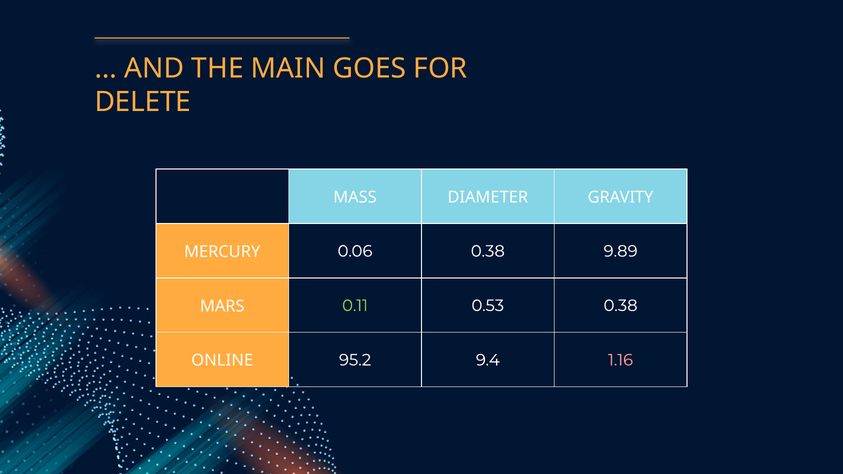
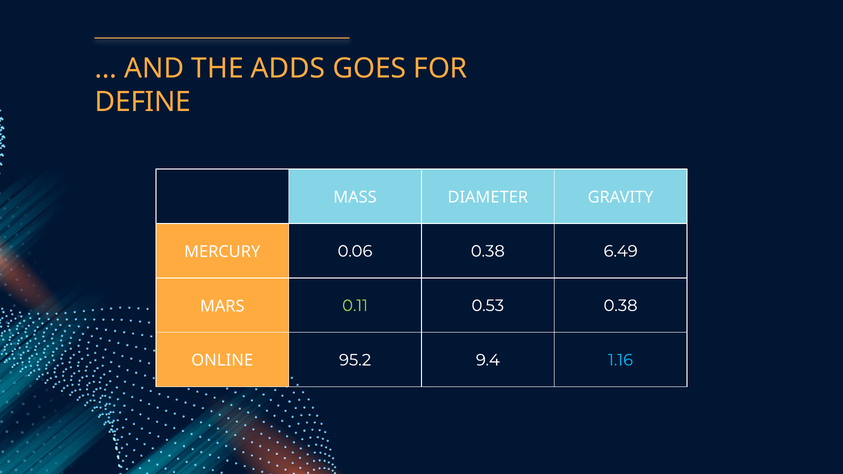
MAIN: MAIN -> ADDS
DELETE: DELETE -> DEFINE
9.89: 9.89 -> 6.49
1.16 colour: pink -> light blue
